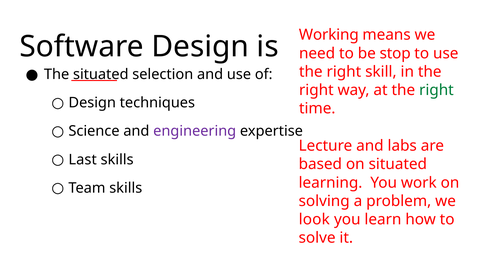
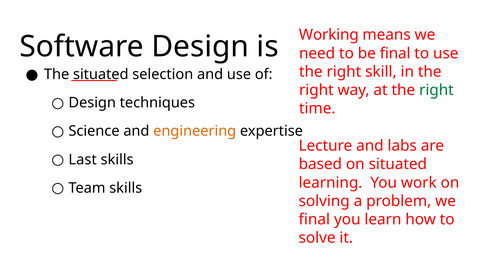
be stop: stop -> final
engineering colour: purple -> orange
look at (314, 219): look -> final
